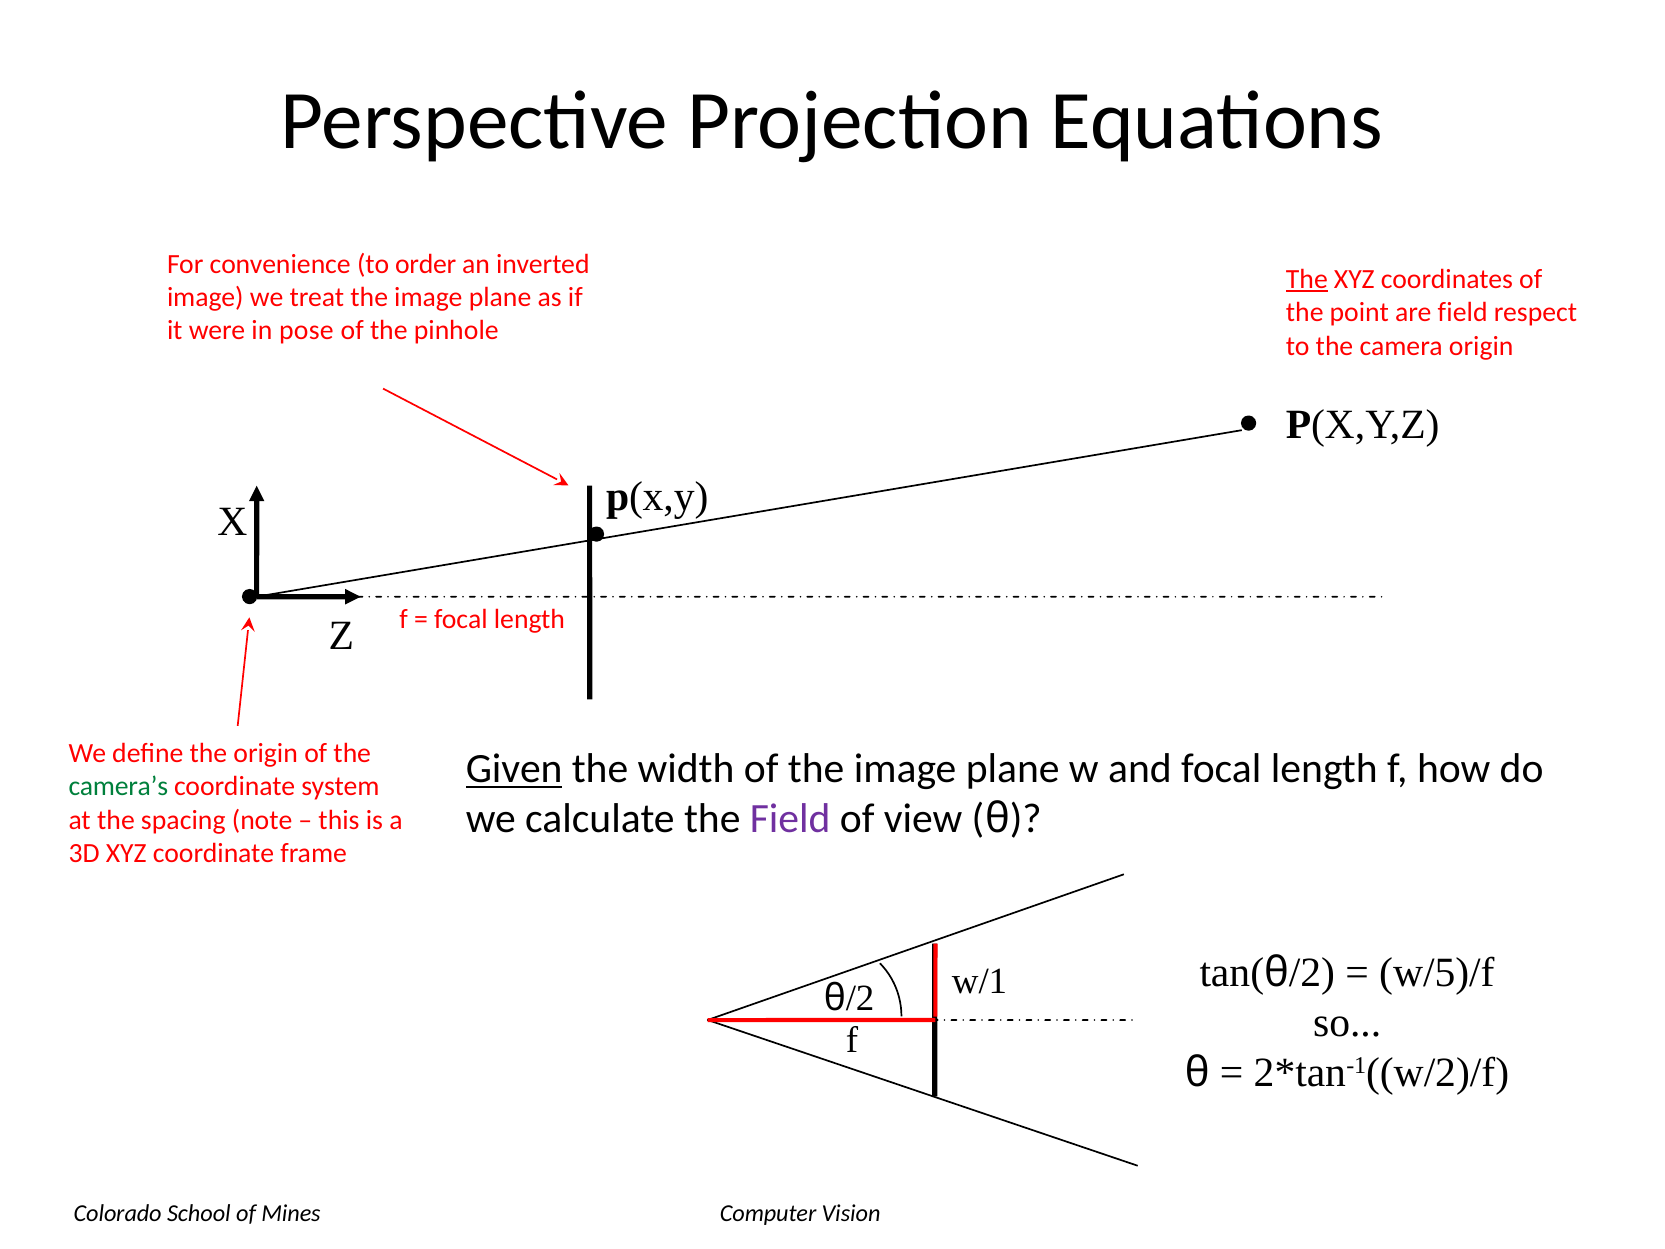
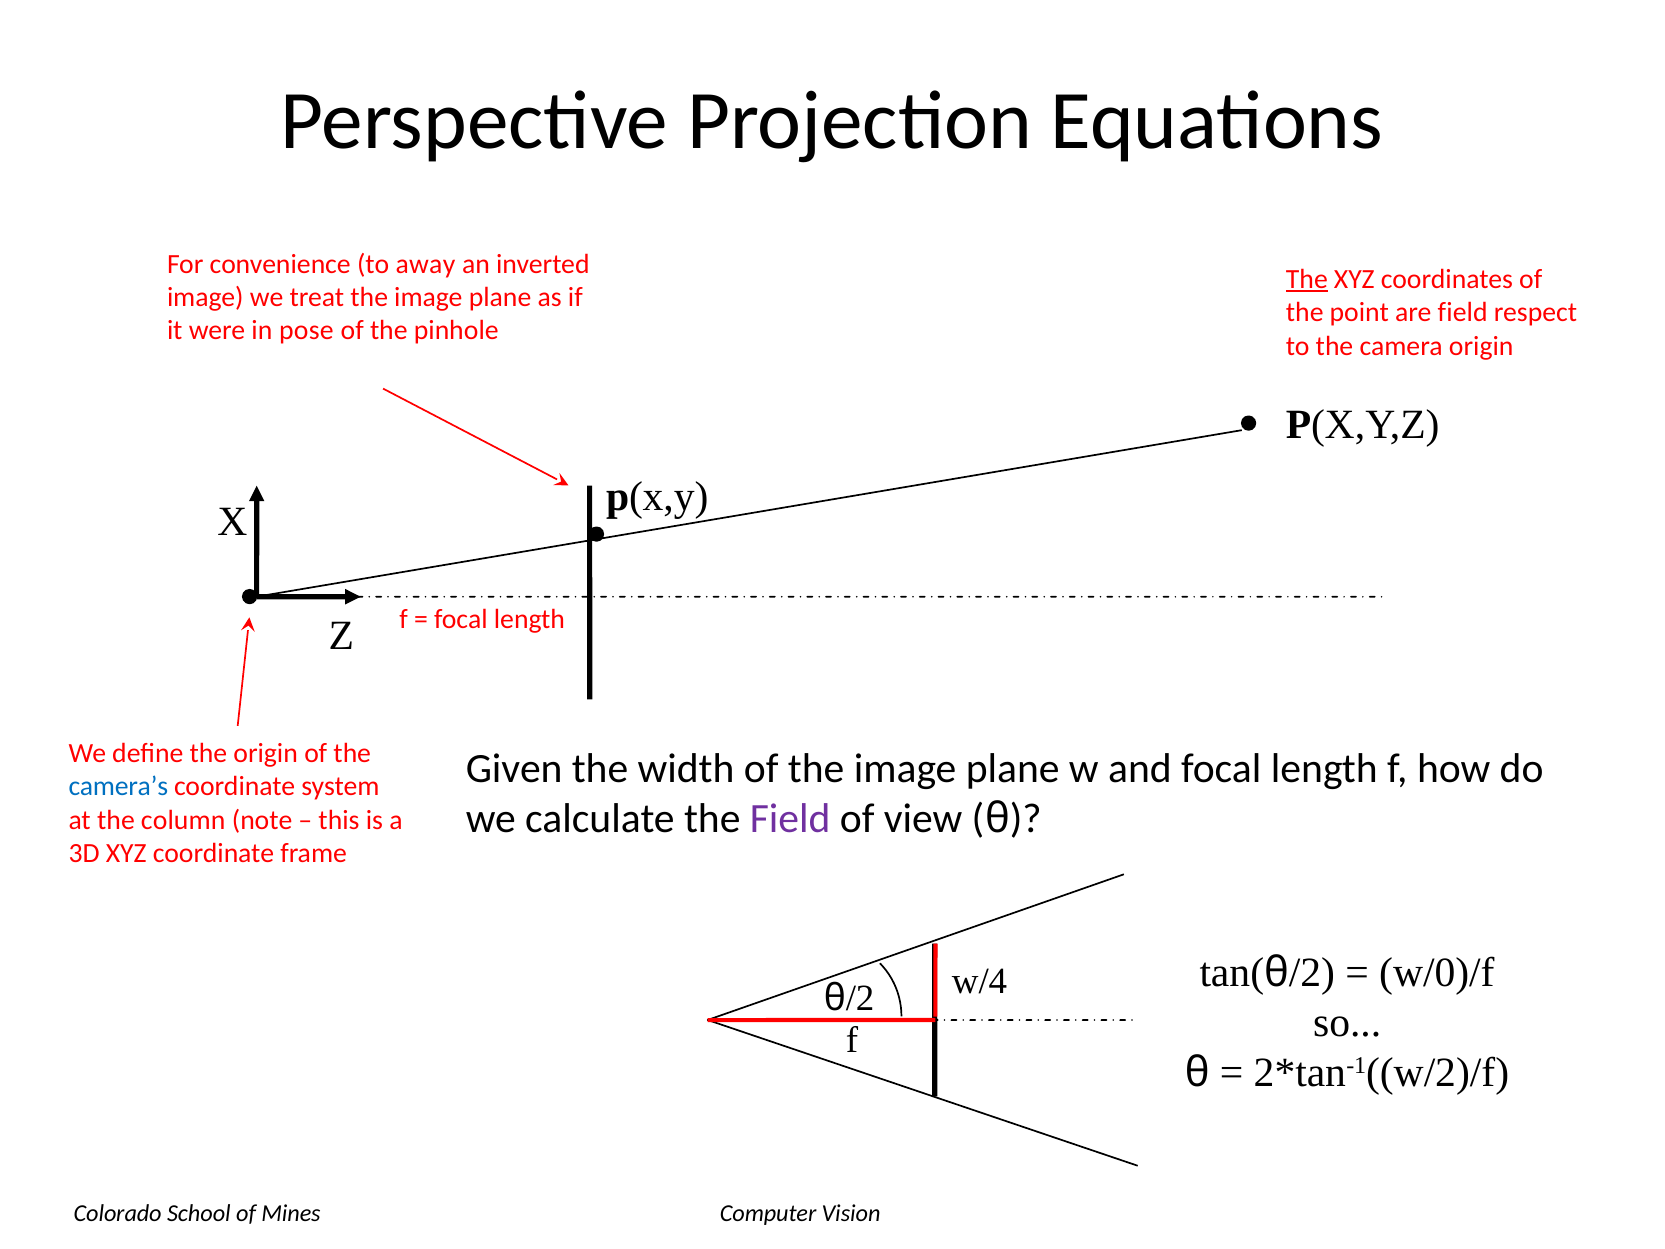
order: order -> away
Given underline: present -> none
camera’s colour: green -> blue
spacing: spacing -> column
w/5)/f: w/5)/f -> w/0)/f
w/1: w/1 -> w/4
